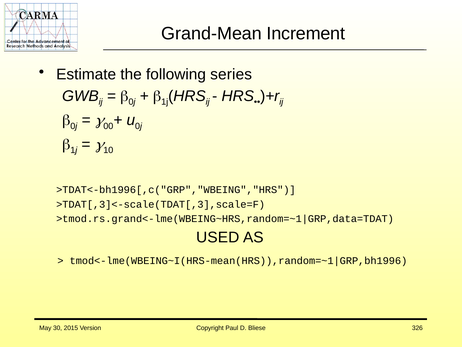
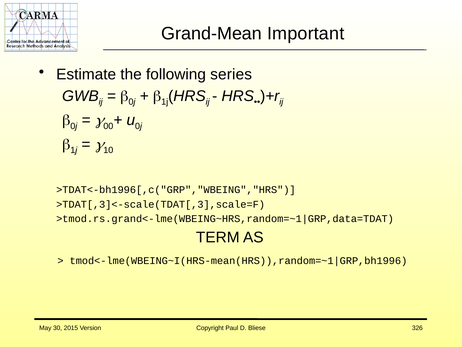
Increment: Increment -> Important
USED: USED -> TERM
